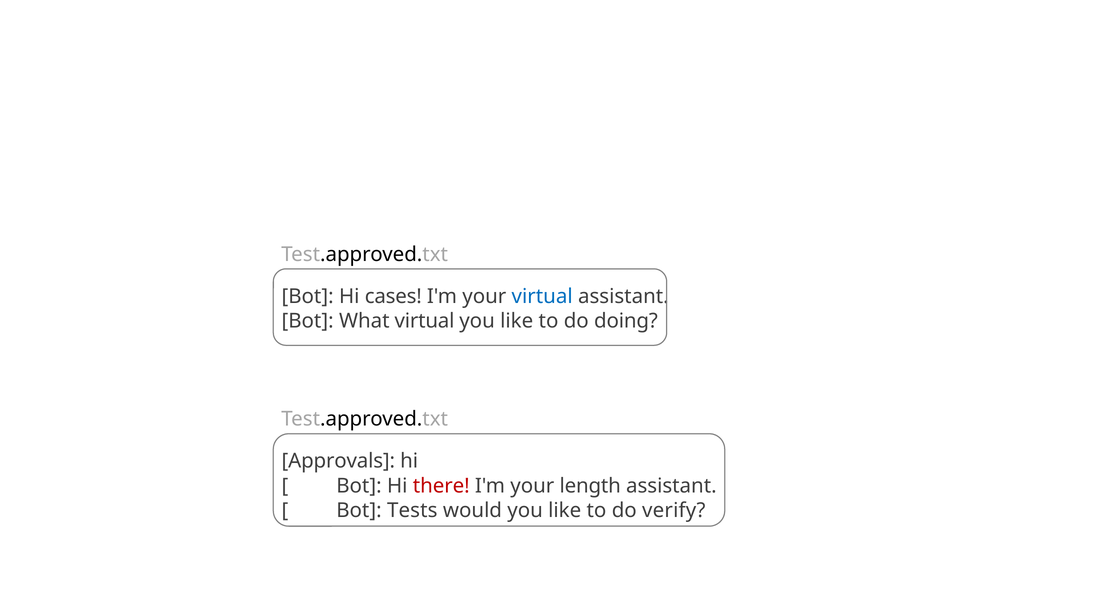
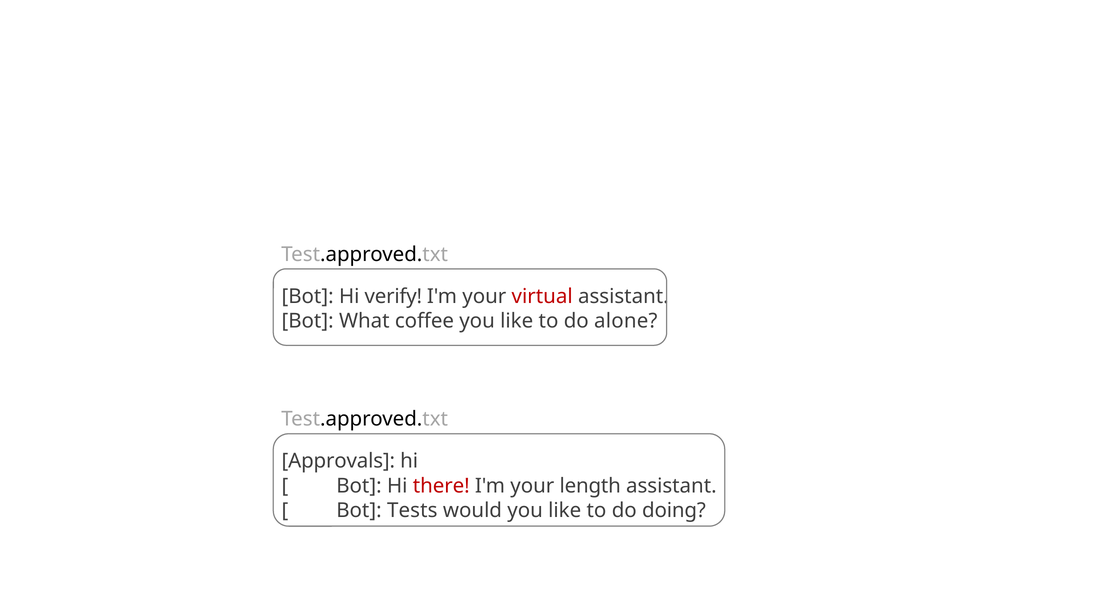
cases: cases -> verify
virtual at (542, 296) colour: blue -> red
What virtual: virtual -> coffee
doing: doing -> alone
verify: verify -> doing
